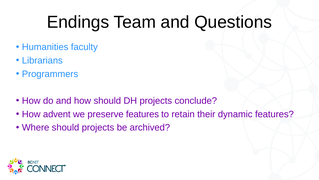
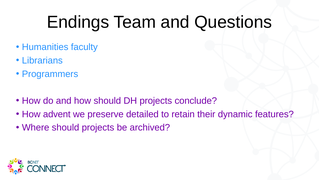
preserve features: features -> detailed
